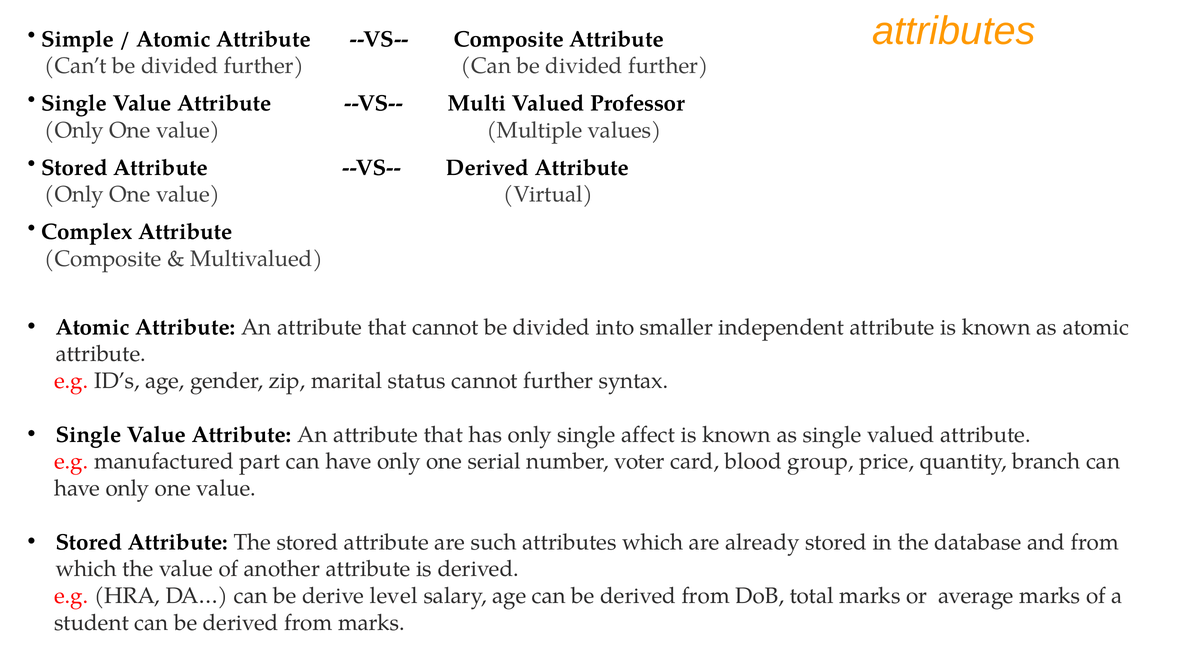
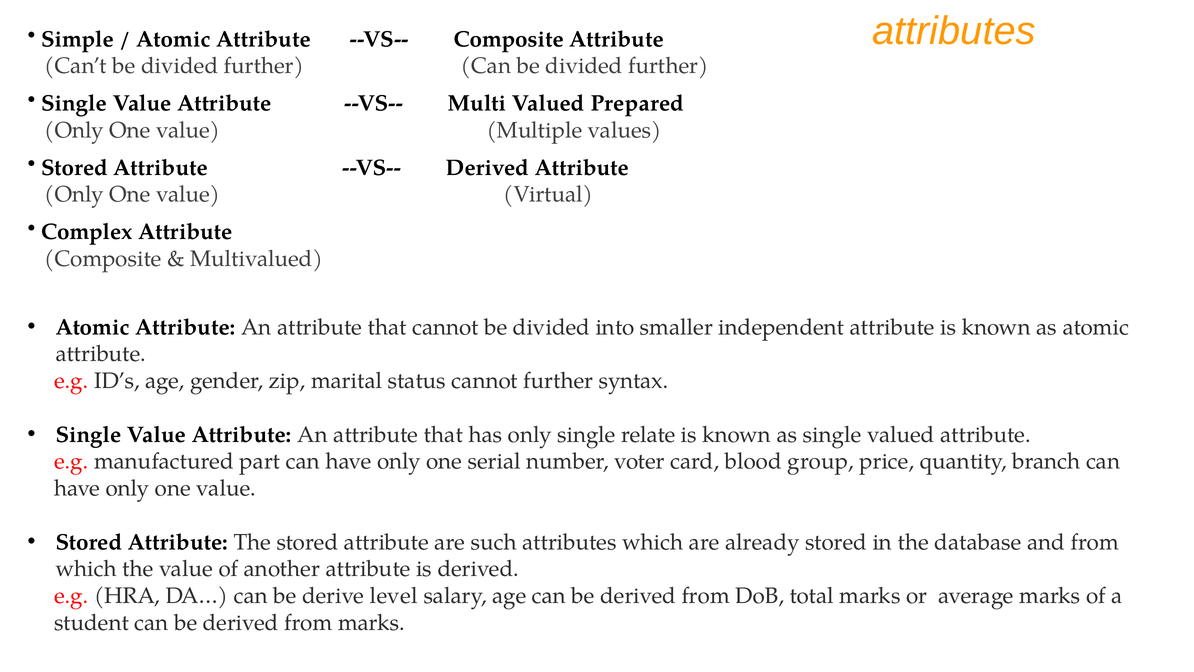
Professor: Professor -> Prepared
affect: affect -> relate
